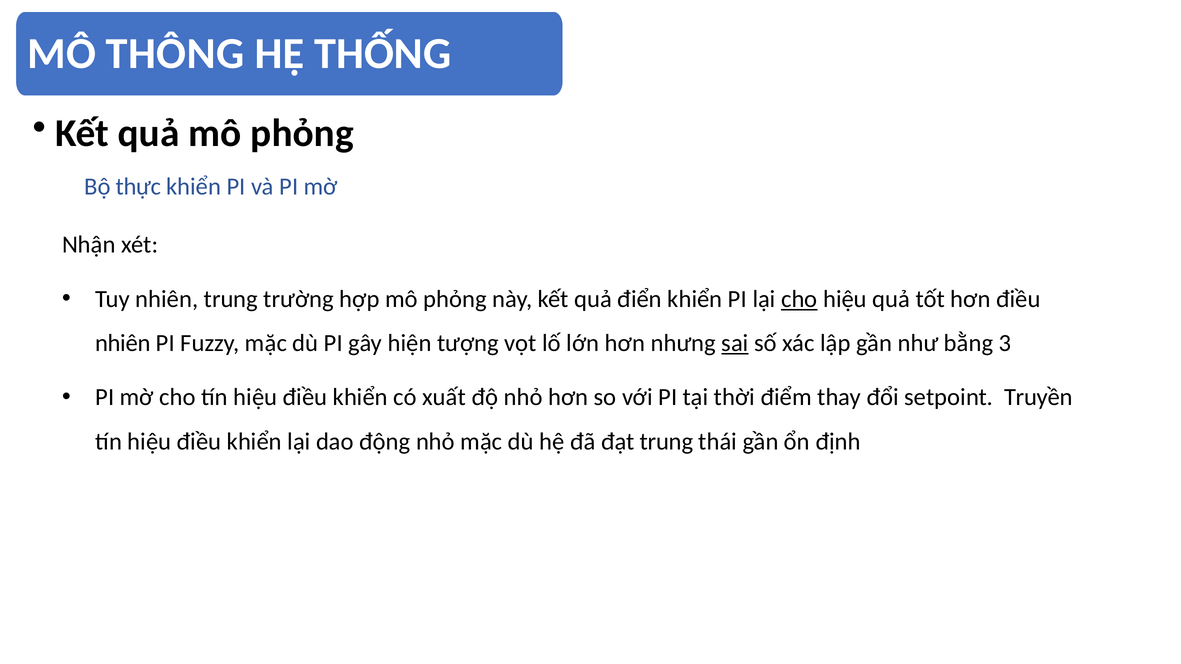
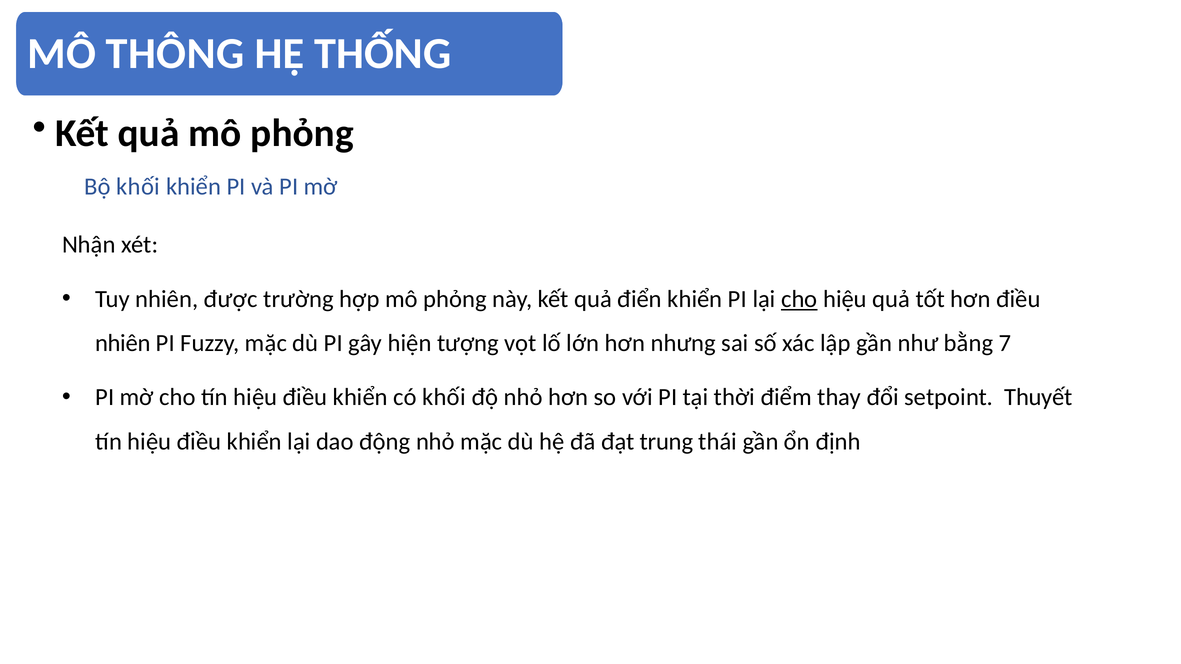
Bộ thực: thực -> khối
nhiên trung: trung -> được
sai underline: present -> none
3: 3 -> 7
có xuất: xuất -> khối
Truyền: Truyền -> Thuyết
